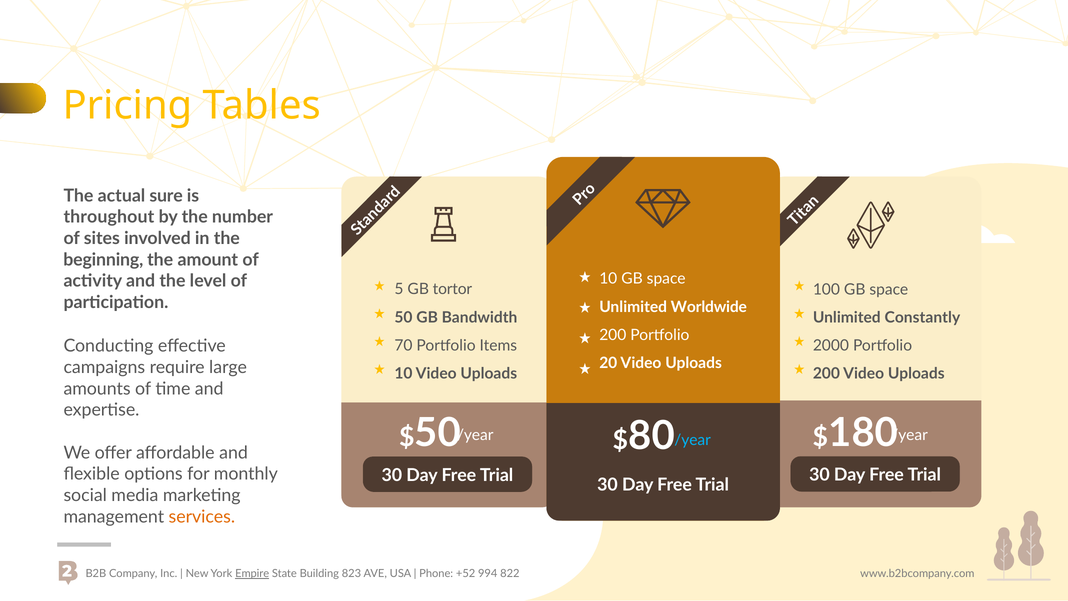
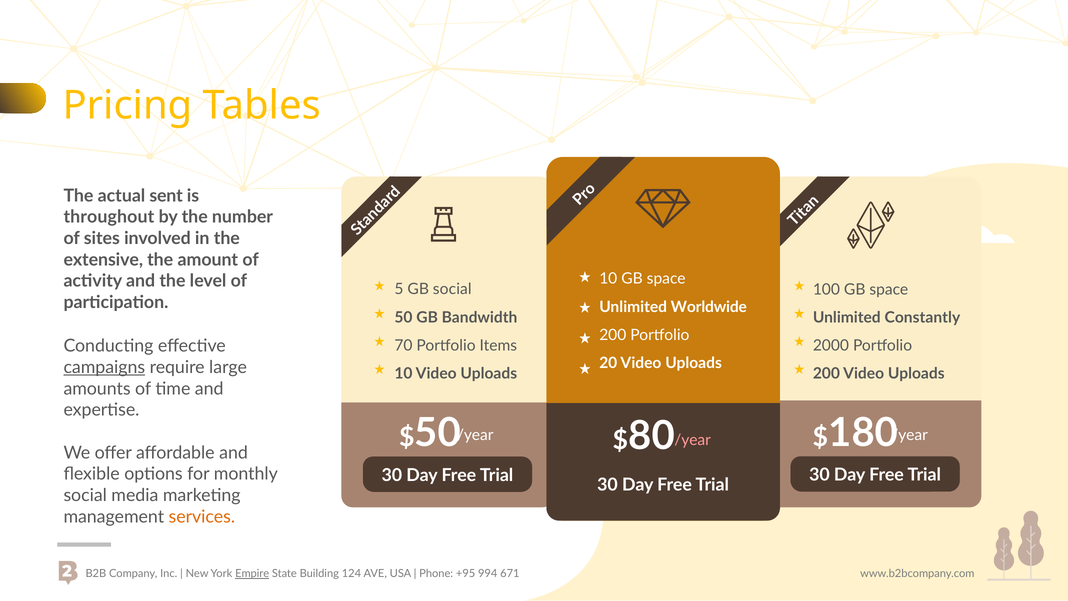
sure: sure -> sent
beginning: beginning -> extensive
GB tortor: tortor -> social
campaigns underline: none -> present
/year at (693, 440) colour: light blue -> pink
823: 823 -> 124
+52: +52 -> +95
822: 822 -> 671
